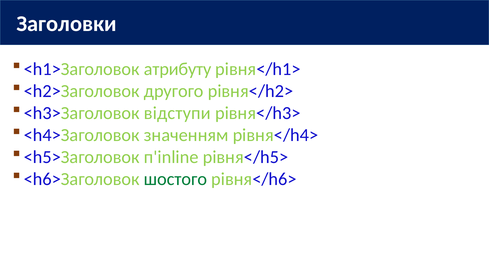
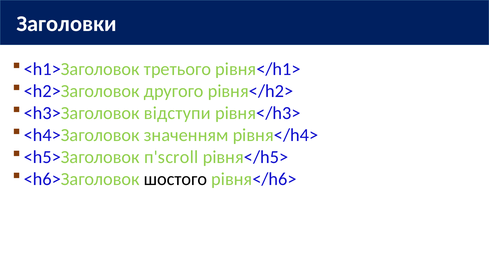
атрибуту: атрибуту -> третього
п'inline: п'inline -> п'scroll
шостого colour: green -> black
